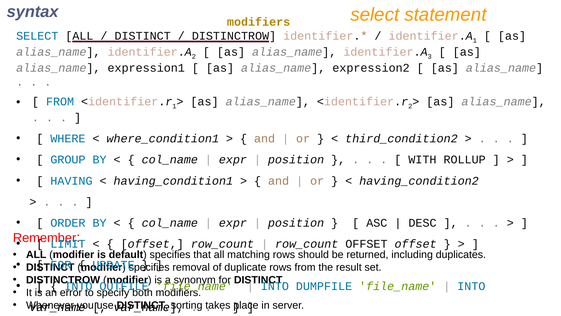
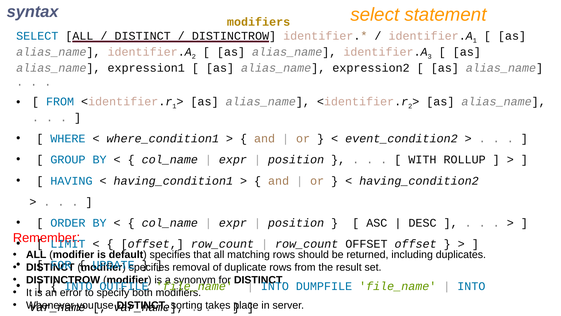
third_condition2: third_condition2 -> event_condition2
